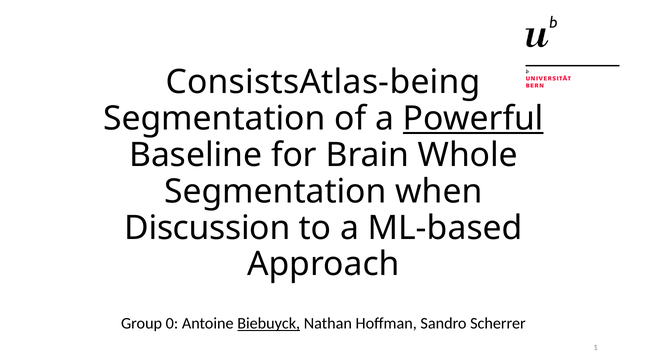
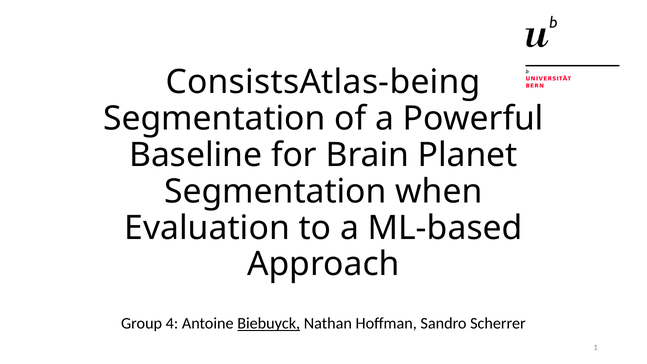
Powerful underline: present -> none
Whole: Whole -> Planet
Discussion: Discussion -> Evaluation
0: 0 -> 4
